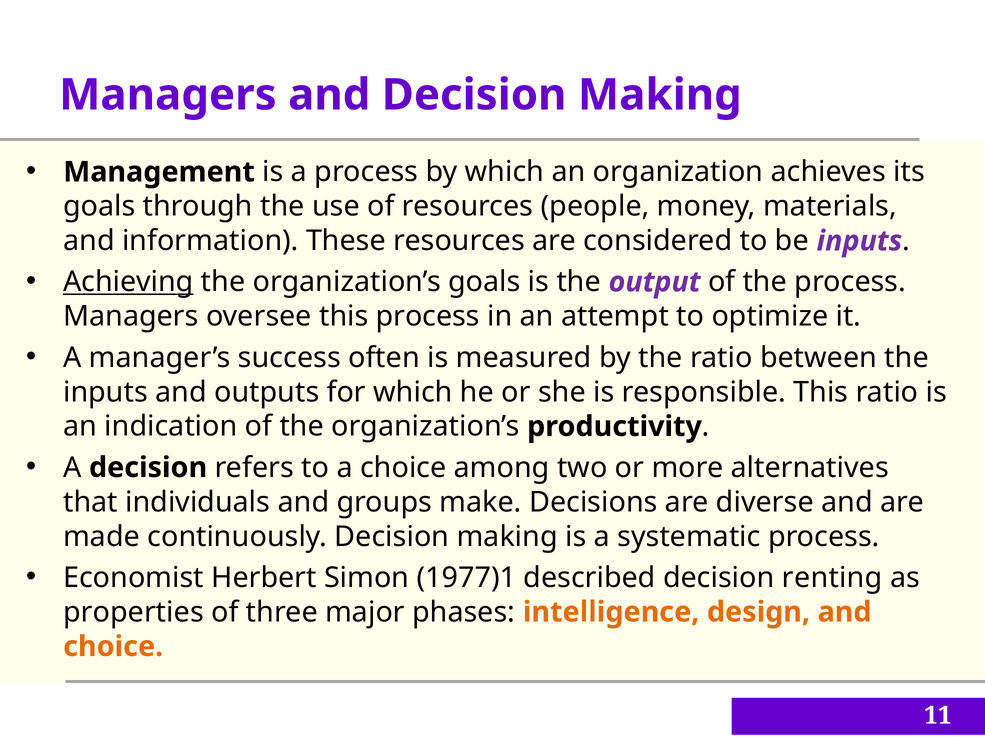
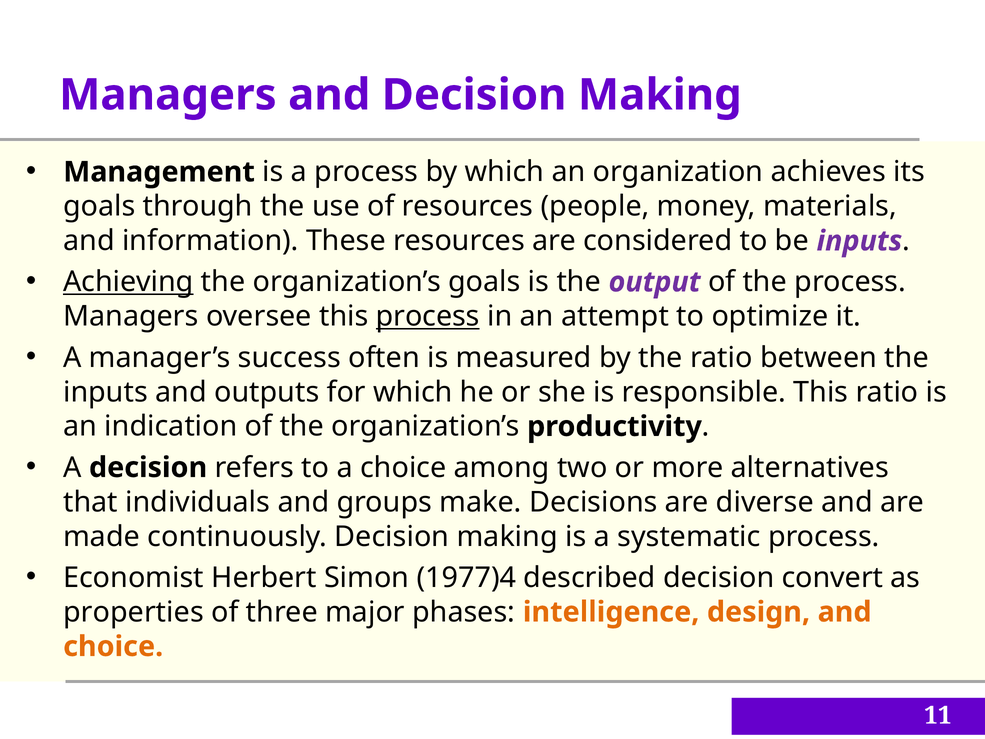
process at (428, 316) underline: none -> present
1977)1: 1977)1 -> 1977)4
renting: renting -> convert
